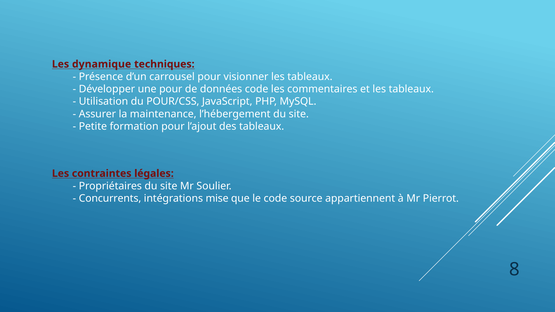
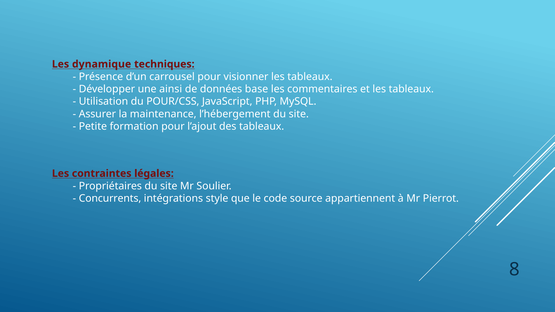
une pour: pour -> ainsi
données code: code -> base
mise: mise -> style
